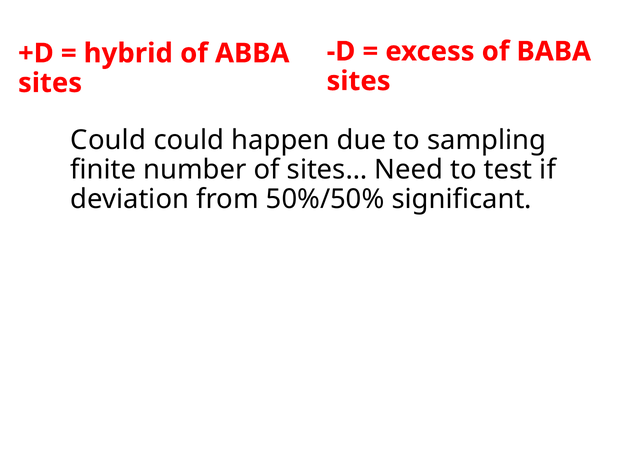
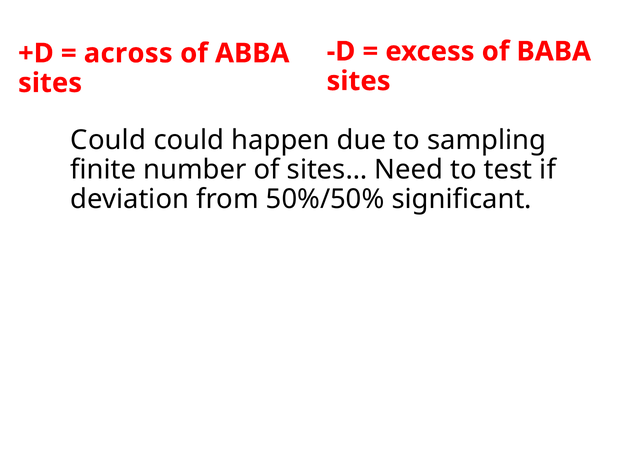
hybrid: hybrid -> across
